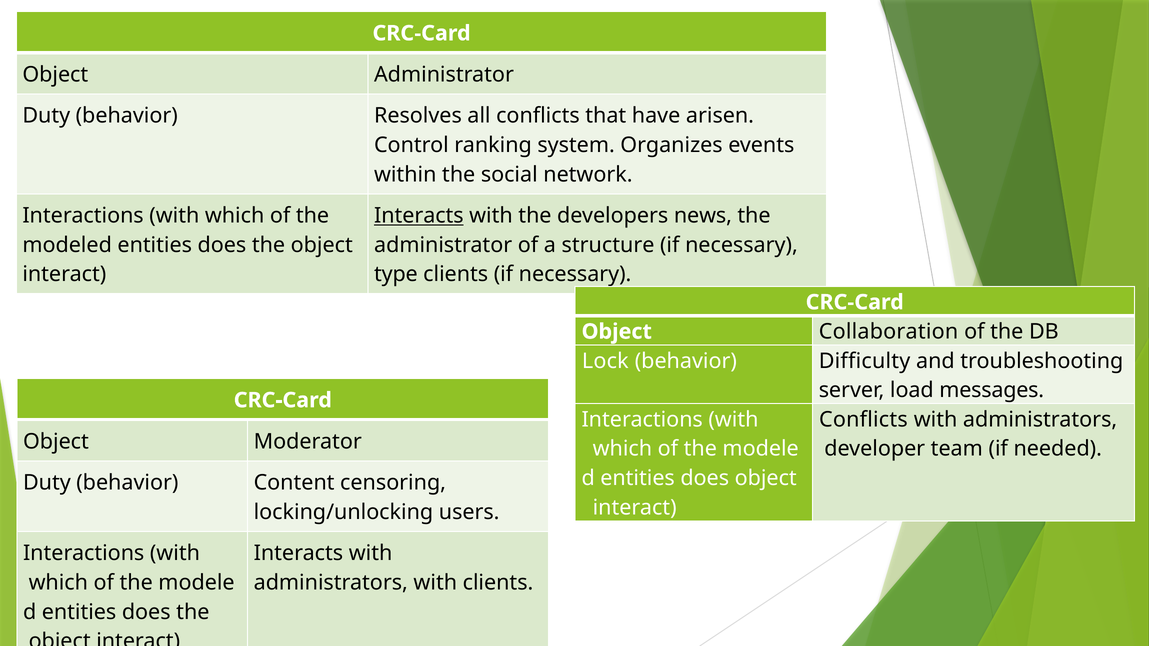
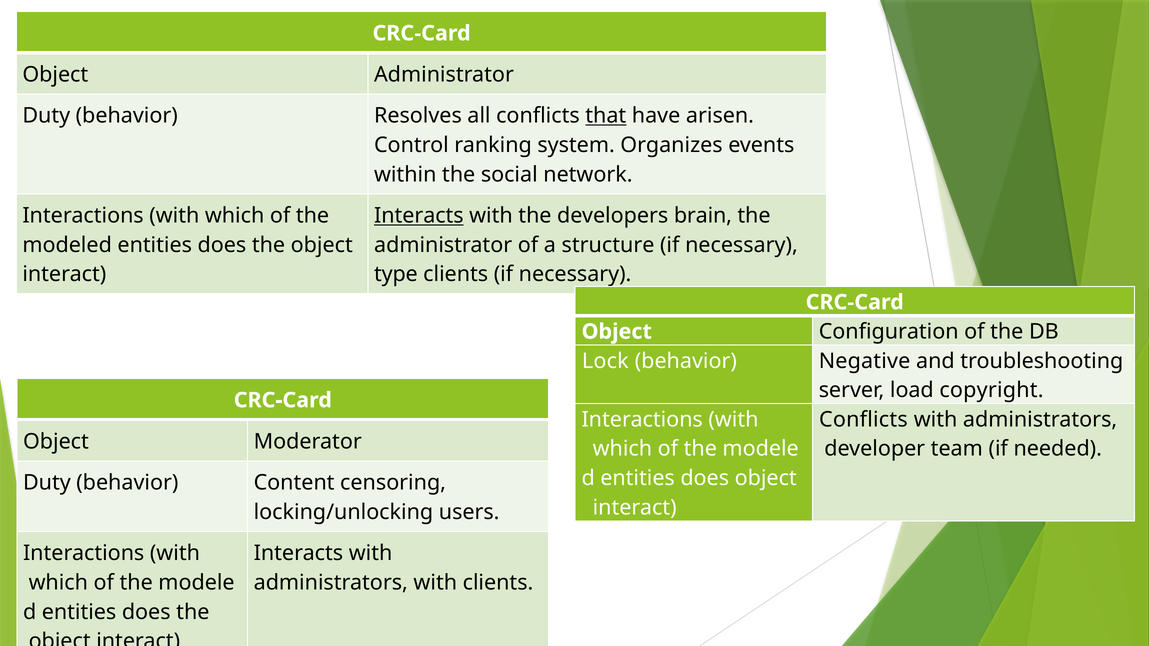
that underline: none -> present
news: news -> brain
Collaboration: Collaboration -> Configuration
Difficulty: Difficulty -> Negative
messages: messages -> copyright
